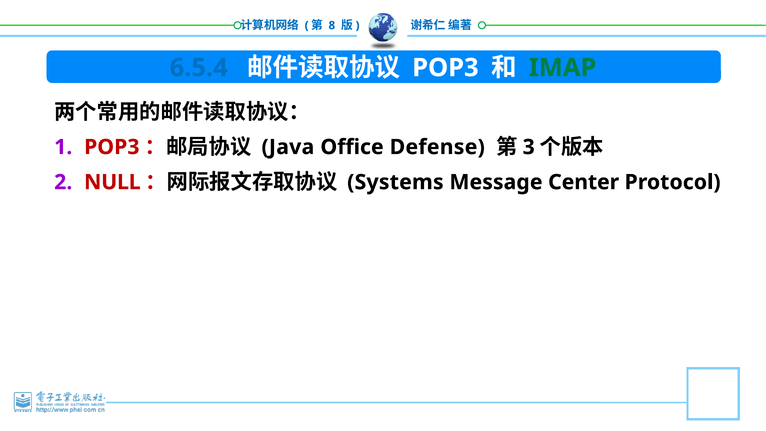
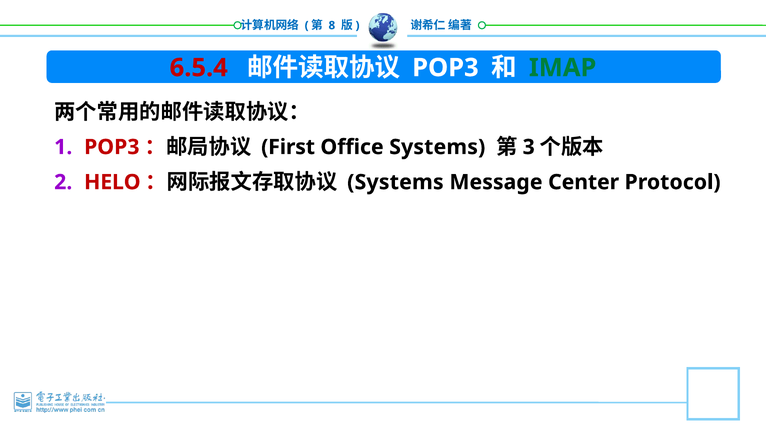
6.5.4 colour: blue -> red
Java: Java -> First
Office Defense: Defense -> Systems
NULL: NULL -> HELO
